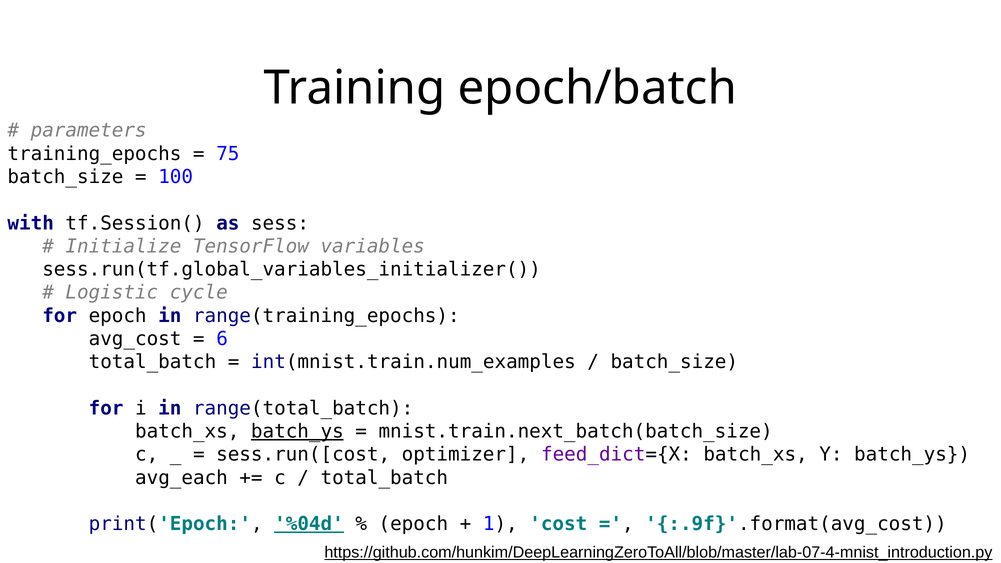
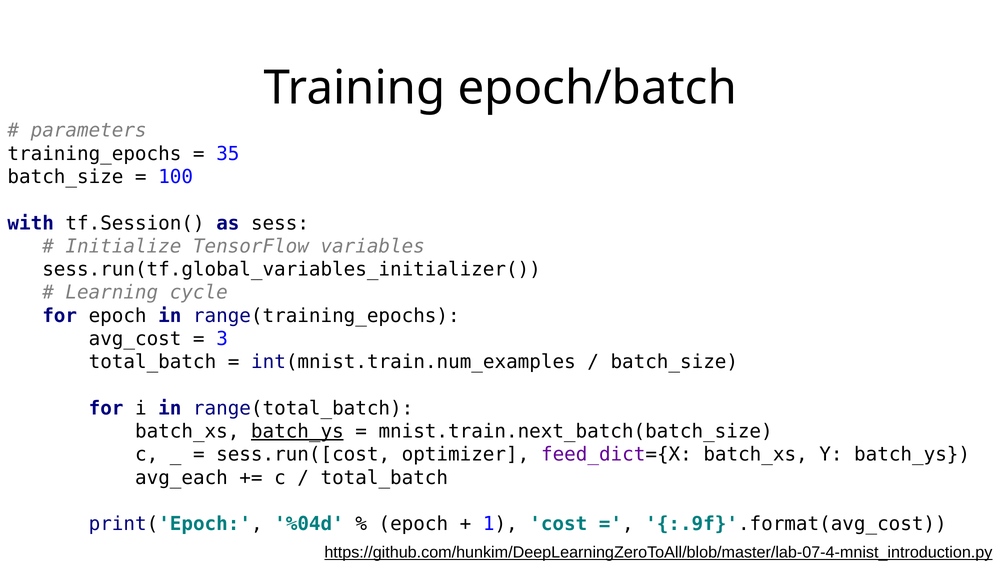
75: 75 -> 35
Logistic: Logistic -> Learning
6: 6 -> 3
%04d underline: present -> none
